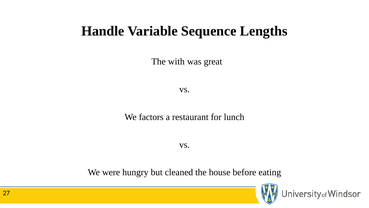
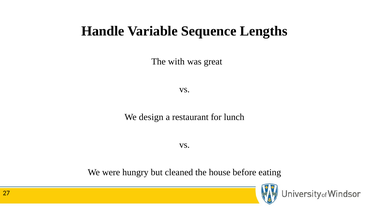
factors: factors -> design
